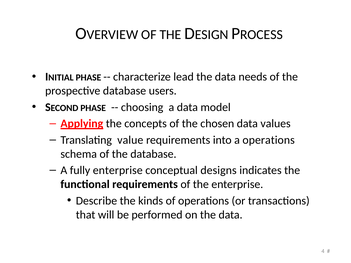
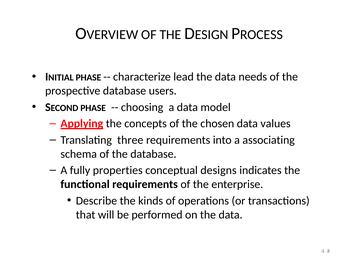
value: value -> three
a operations: operations -> associating
fully enterprise: enterprise -> properties
